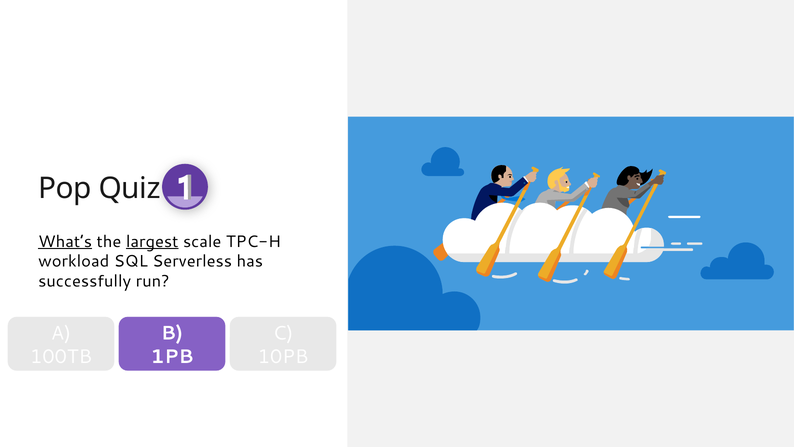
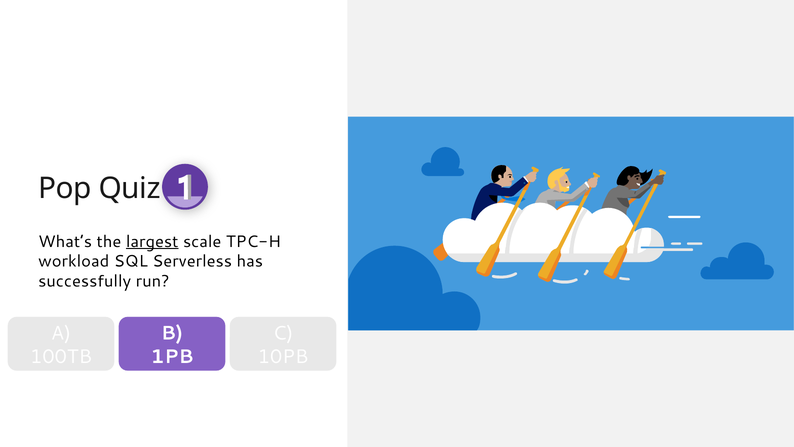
What’s underline: present -> none
